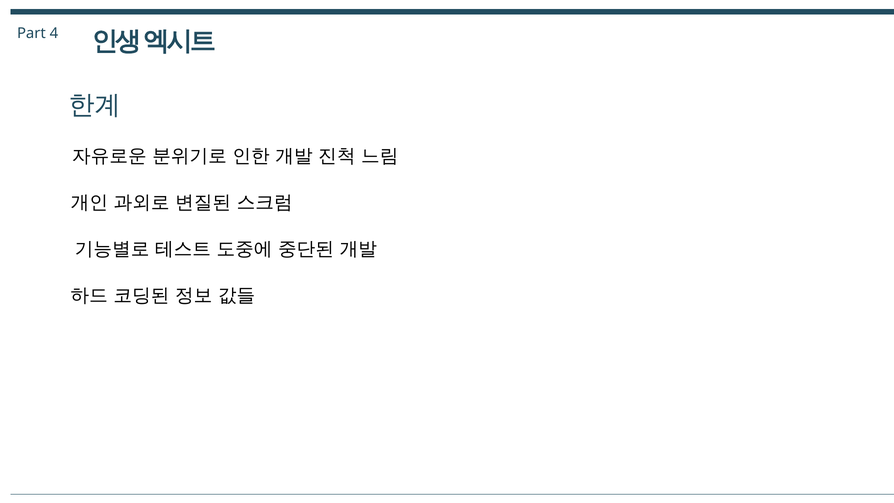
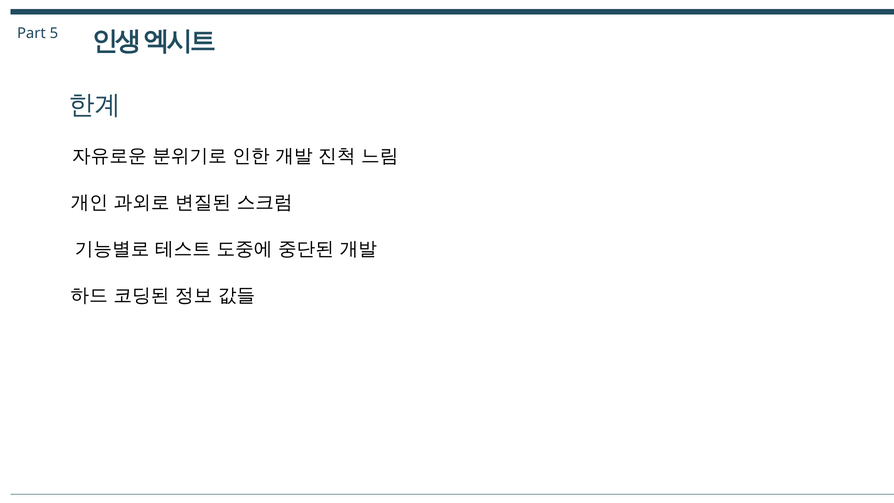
4: 4 -> 5
